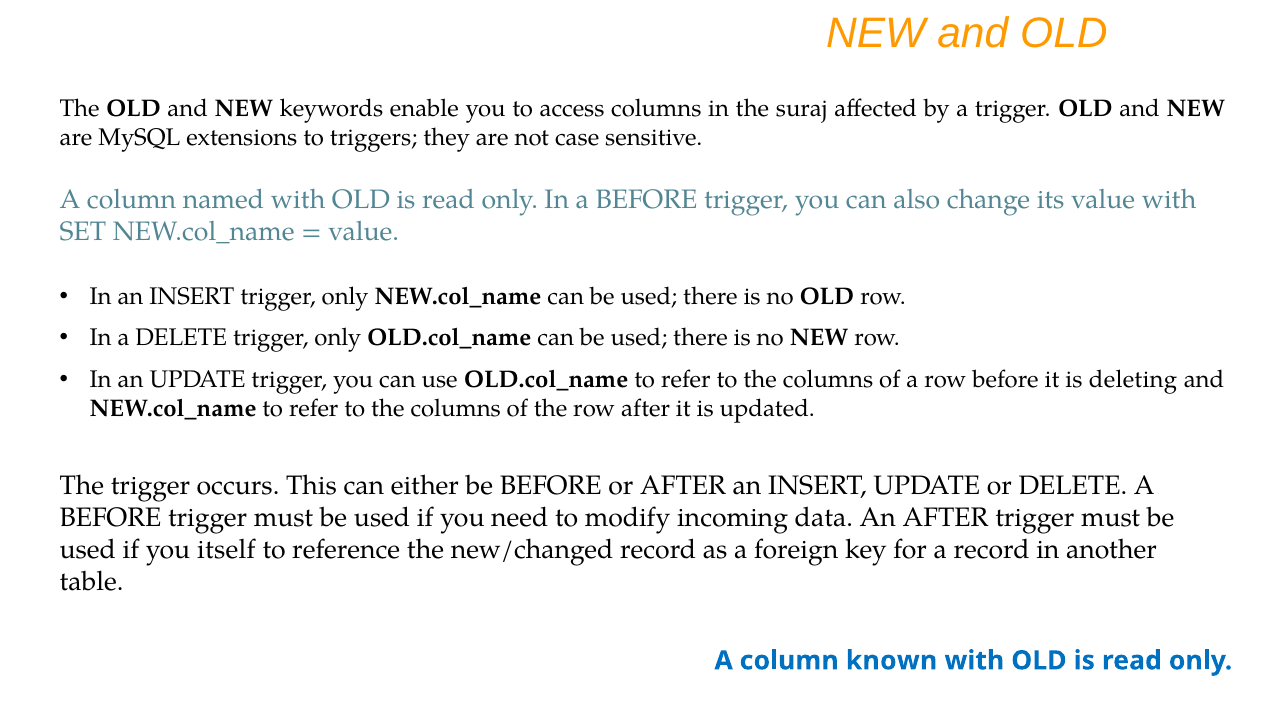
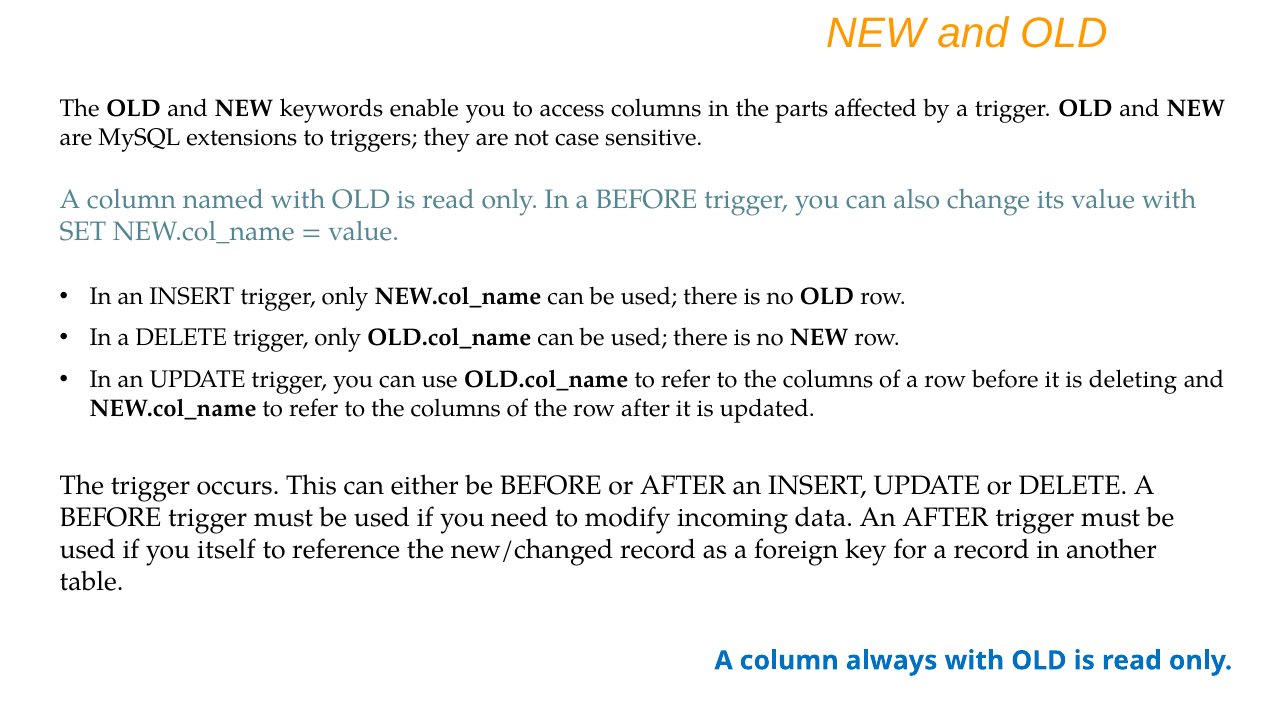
suraj: suraj -> parts
known: known -> always
